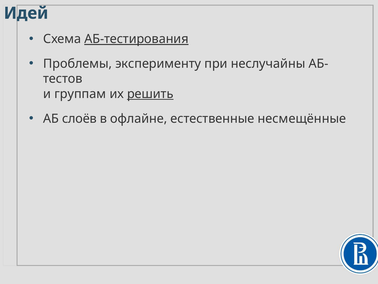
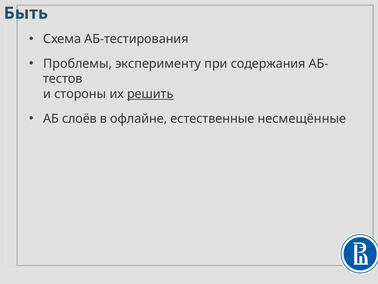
Идей: Идей -> Быть
АБ-тестирования underline: present -> none
неслучайны: неслучайны -> содержания
группам: группам -> стороны
